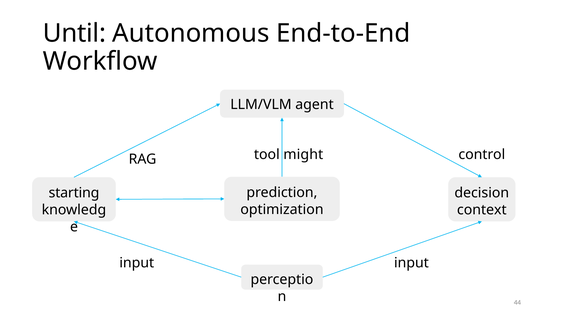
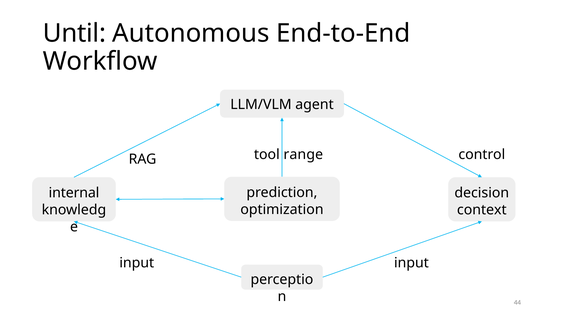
might: might -> range
starting: starting -> internal
